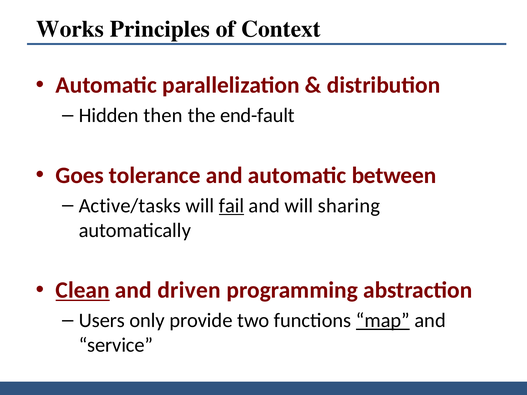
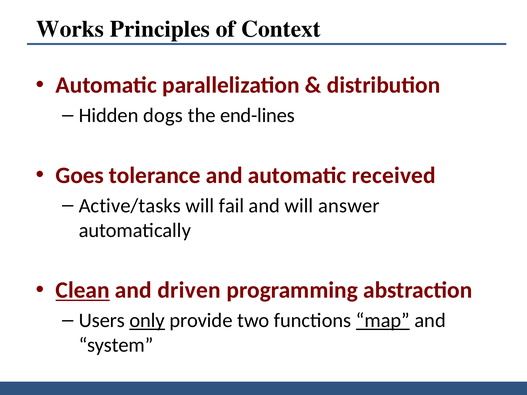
then: then -> dogs
end-fault: end-fault -> end-lines
between: between -> received
fail underline: present -> none
sharing: sharing -> answer
only underline: none -> present
service: service -> system
